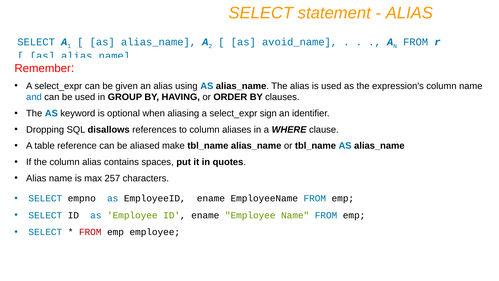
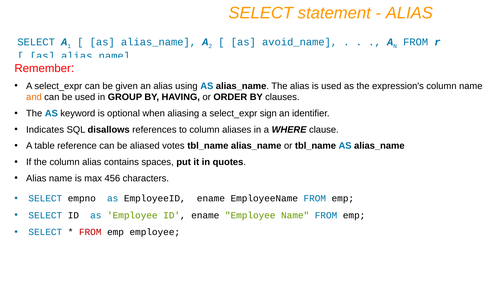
and colour: blue -> orange
Dropping: Dropping -> Indicates
make: make -> votes
257: 257 -> 456
